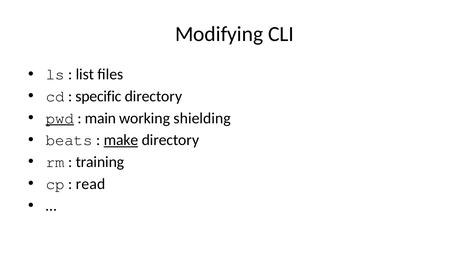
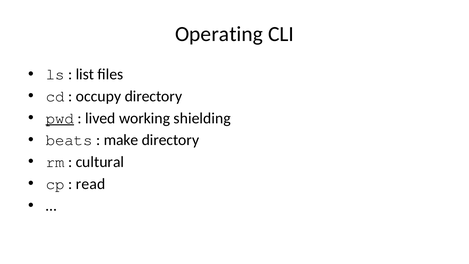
Modifying: Modifying -> Operating
specific: specific -> occupy
main: main -> lived
make underline: present -> none
training: training -> cultural
